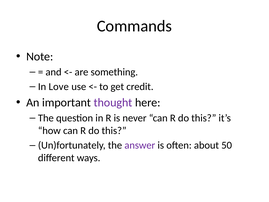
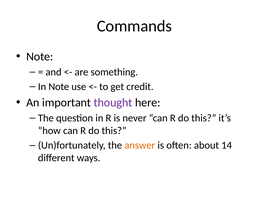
In Love: Love -> Note
answer colour: purple -> orange
50: 50 -> 14
